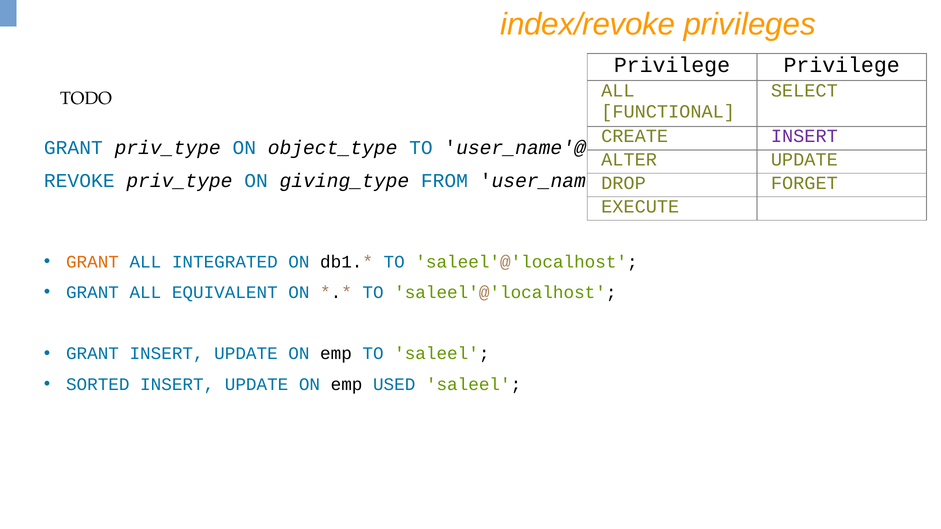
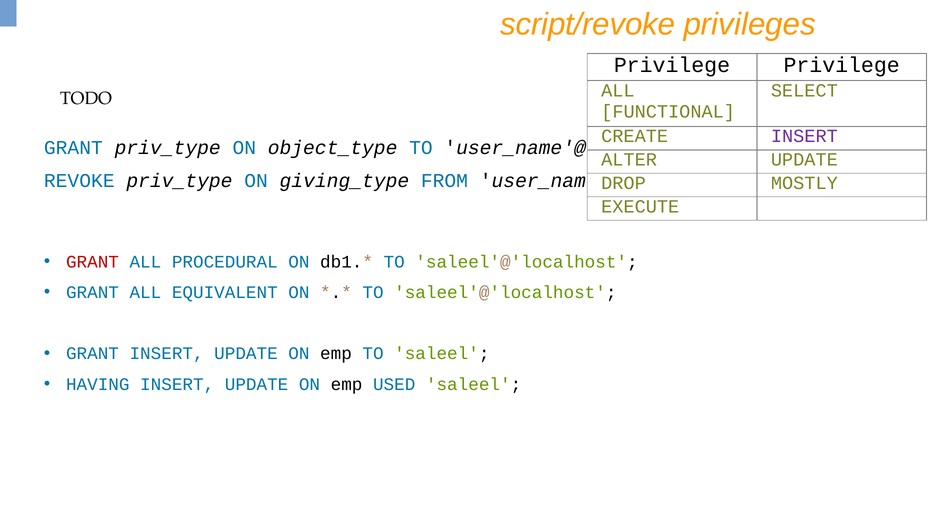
index/revoke: index/revoke -> script/revoke
FORGET: FORGET -> MOSTLY
GRANT at (92, 262) colour: orange -> red
INTEGRATED: INTEGRATED -> PROCEDURAL
SORTED: SORTED -> HAVING
